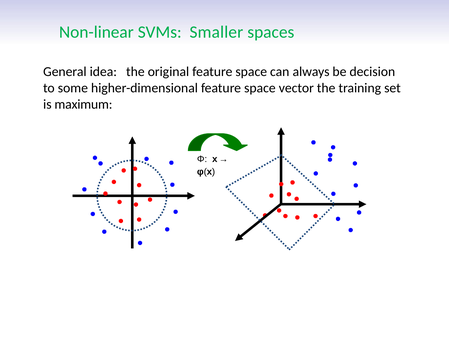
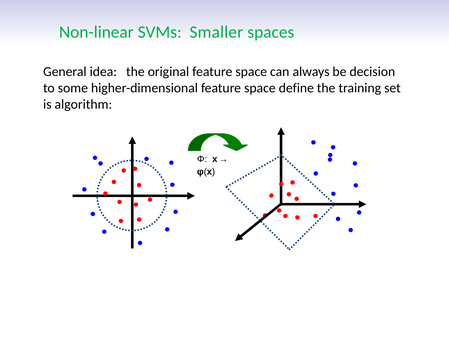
vector: vector -> define
maximum: maximum -> algorithm
